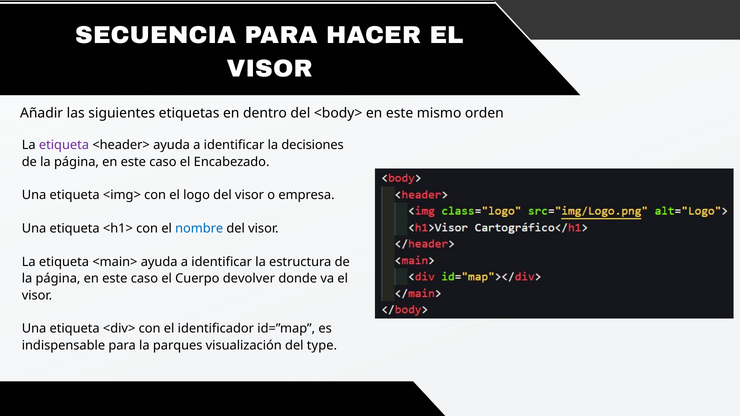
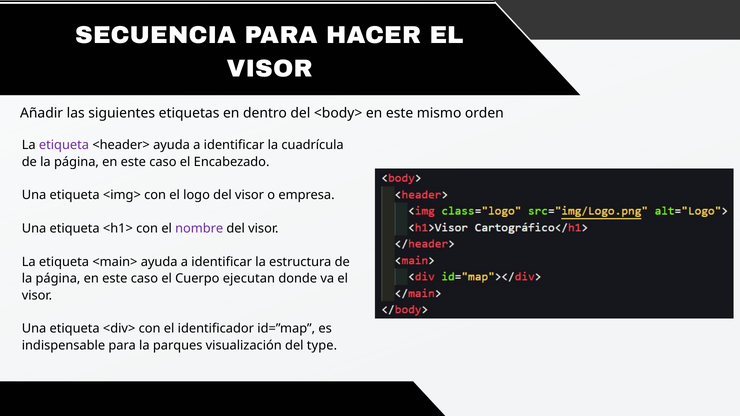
decisiones: decisiones -> cuadrícula
nombre colour: blue -> purple
devolver: devolver -> ejecutan
